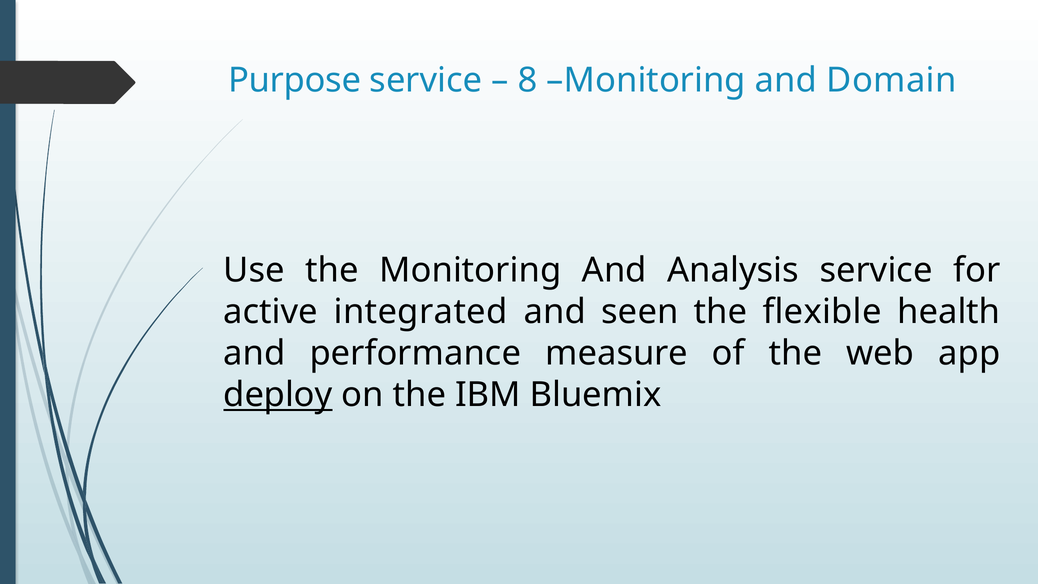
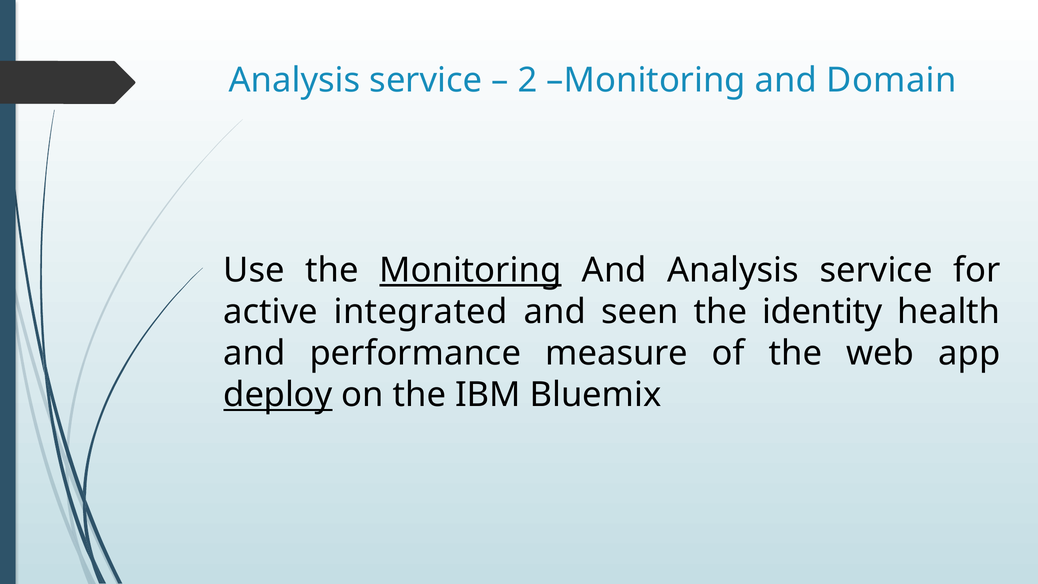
Purpose at (295, 80): Purpose -> Analysis
8: 8 -> 2
Monitoring at (470, 270) underline: none -> present
flexible: flexible -> identity
